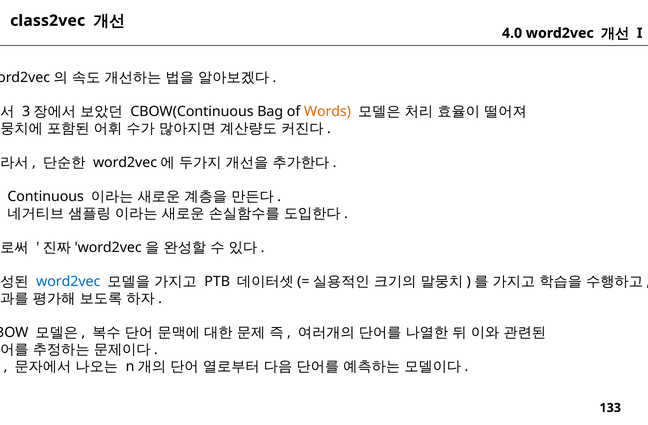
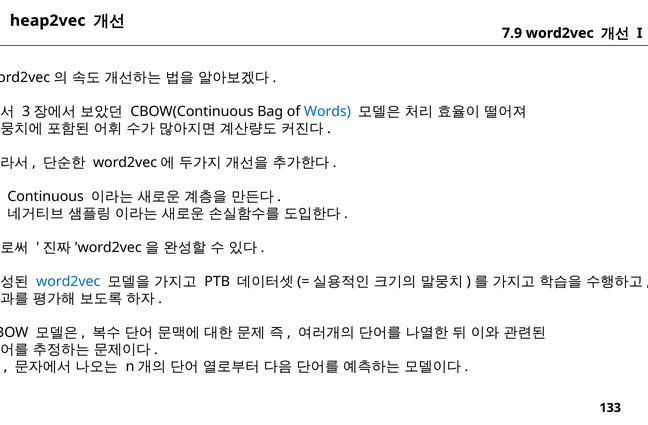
class2vec: class2vec -> heap2vec
4.0: 4.0 -> 7.9
Words colour: orange -> blue
